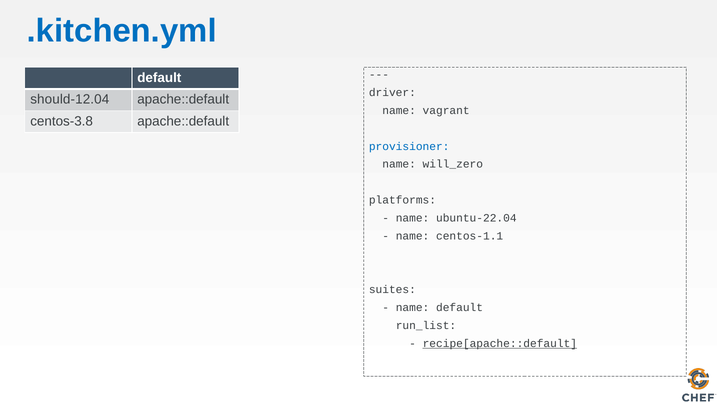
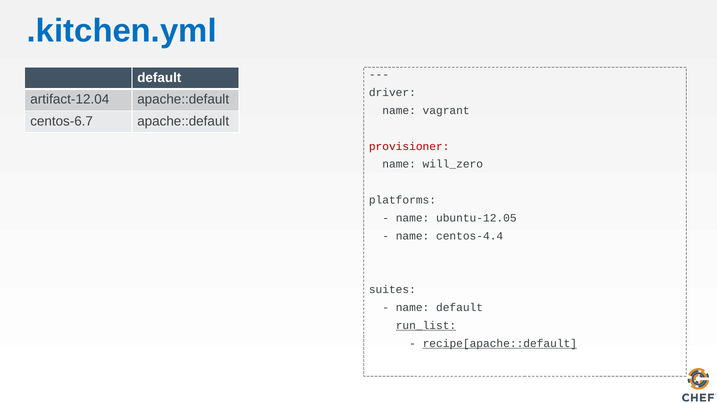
should-12.04: should-12.04 -> artifact-12.04
centos-3.8: centos-3.8 -> centos-6.7
provisioner colour: blue -> red
ubuntu-22.04: ubuntu-22.04 -> ubuntu-12.05
centos-1.1: centos-1.1 -> centos-4.4
run_list underline: none -> present
